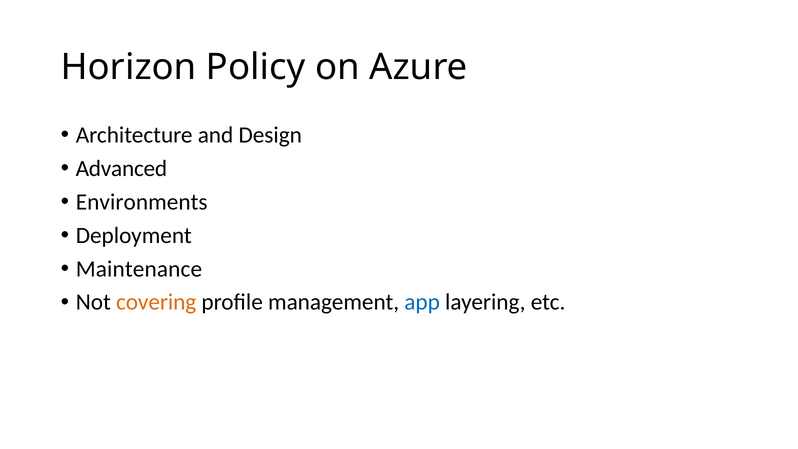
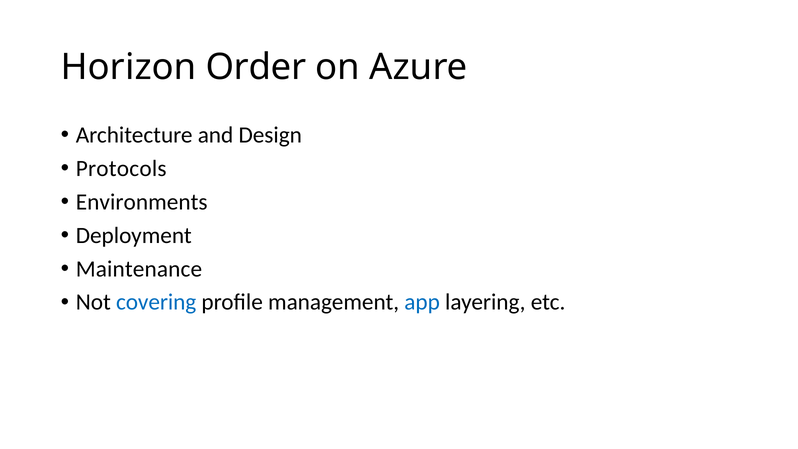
Policy: Policy -> Order
Advanced: Advanced -> Protocols
covering colour: orange -> blue
